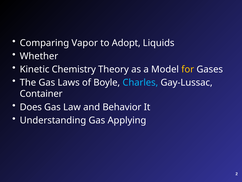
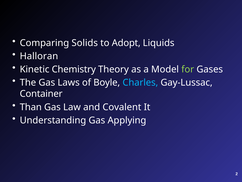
Vapor: Vapor -> Solids
Whether: Whether -> Halloran
for colour: yellow -> light green
Does: Does -> Than
Behavior: Behavior -> Covalent
